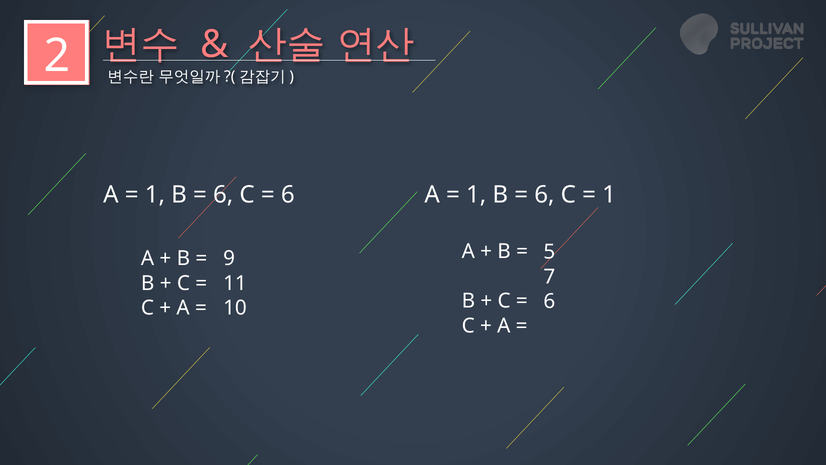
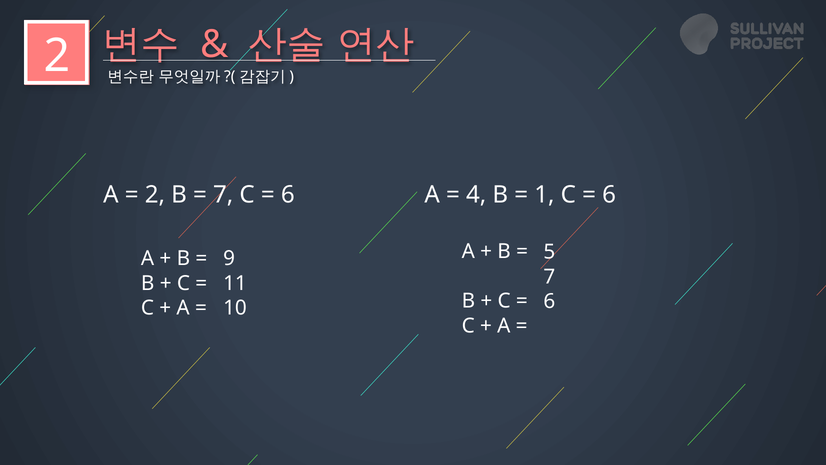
1 at (155, 195): 1 -> 2
6 at (223, 195): 6 -> 7
1 at (476, 195): 1 -> 4
6 at (544, 195): 6 -> 1
1 at (609, 195): 1 -> 6
